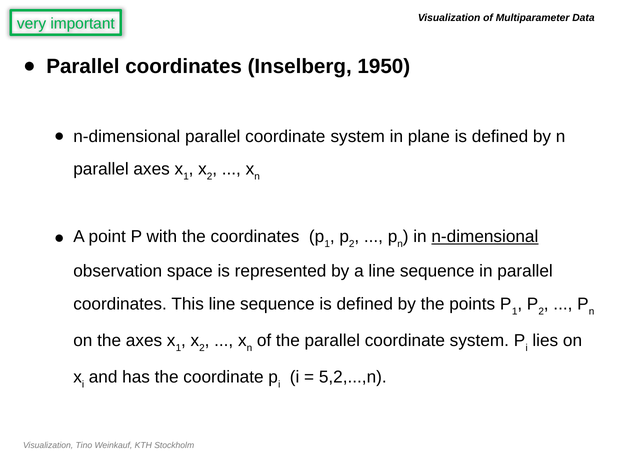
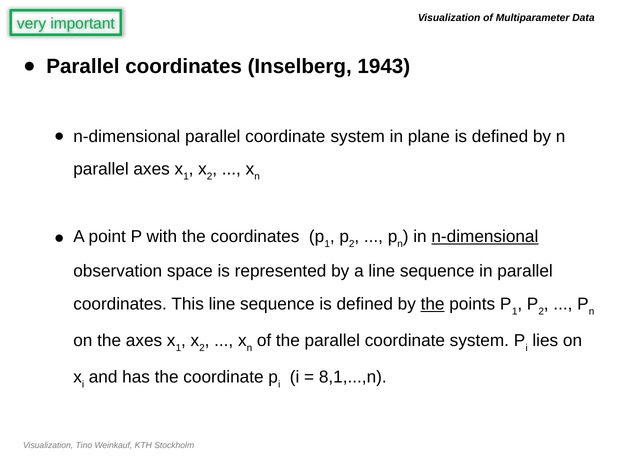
1950: 1950 -> 1943
the at (433, 304) underline: none -> present
5,2,...,n: 5,2,...,n -> 8,1,...,n
